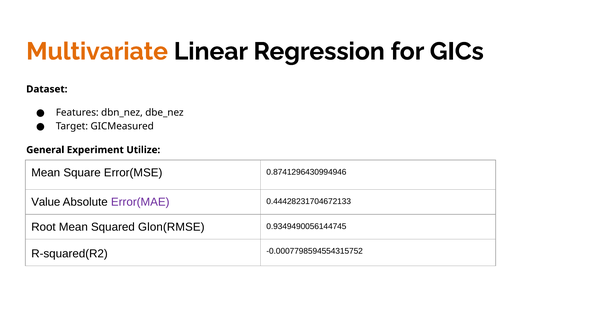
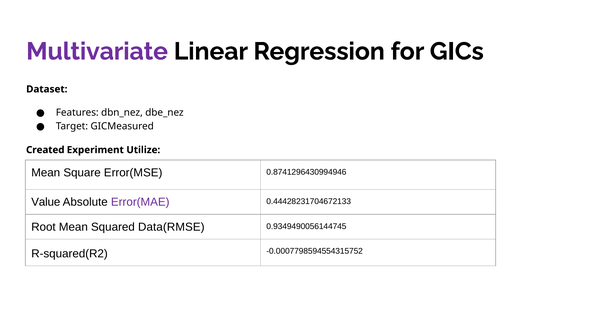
Multivariate colour: orange -> purple
General: General -> Created
Glon(RMSE: Glon(RMSE -> Data(RMSE
